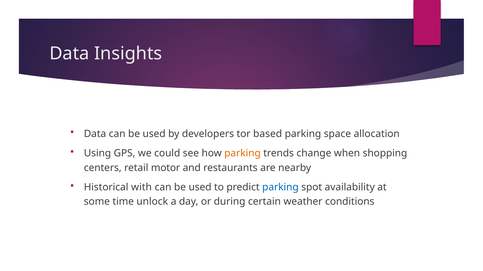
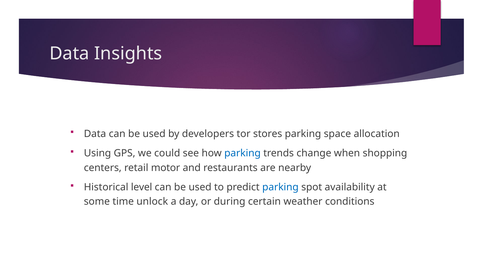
based: based -> stores
parking at (243, 154) colour: orange -> blue
with: with -> level
